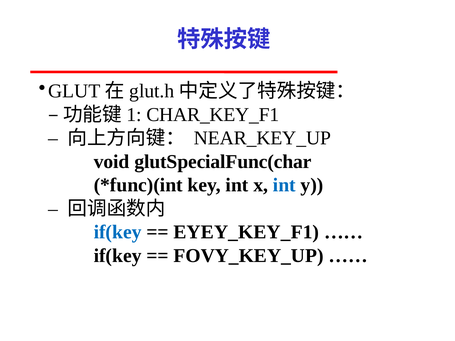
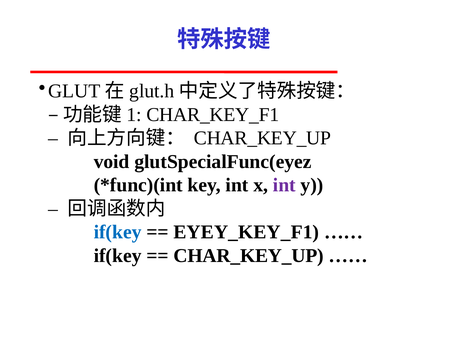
NEAR_KEY_UP at (262, 138): NEAR_KEY_UP -> CHAR_KEY_UP
glutSpecialFunc(char: glutSpecialFunc(char -> glutSpecialFunc(eyez
int at (284, 185) colour: blue -> purple
FOVY_KEY_UP at (249, 256): FOVY_KEY_UP -> CHAR_KEY_UP
